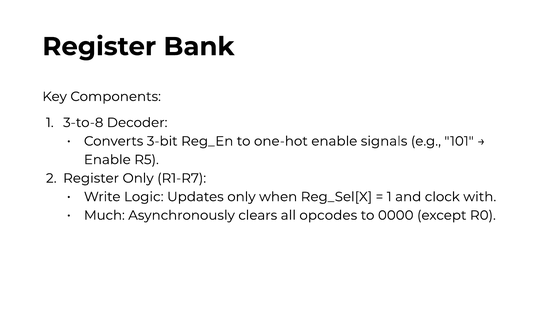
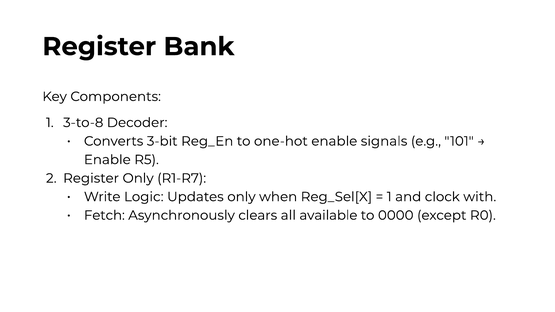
Much: Much -> Fetch
opcodes: opcodes -> available
